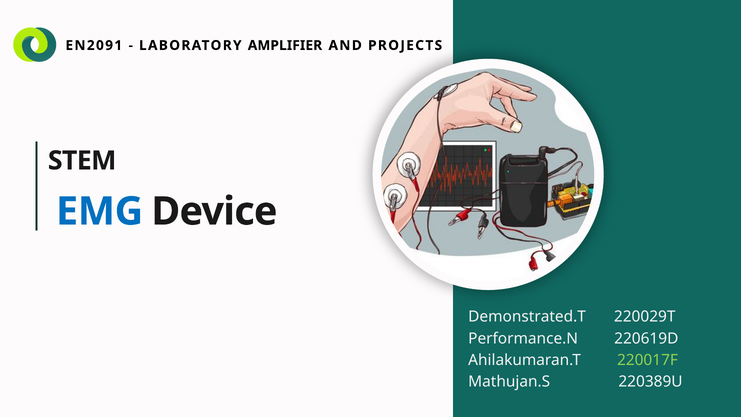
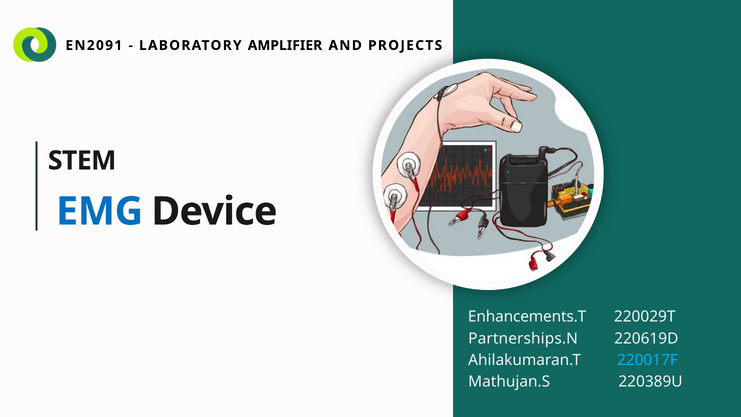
Demonstrated.T: Demonstrated.T -> Enhancements.T
Performance.N: Performance.N -> Partnerships.N
220017F colour: light green -> light blue
